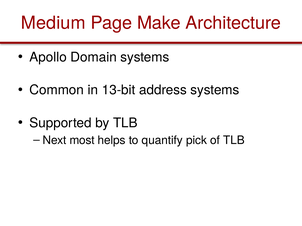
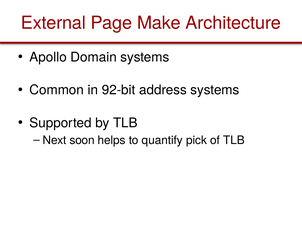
Medium: Medium -> External
13-bit: 13-bit -> 92-bit
most: most -> soon
